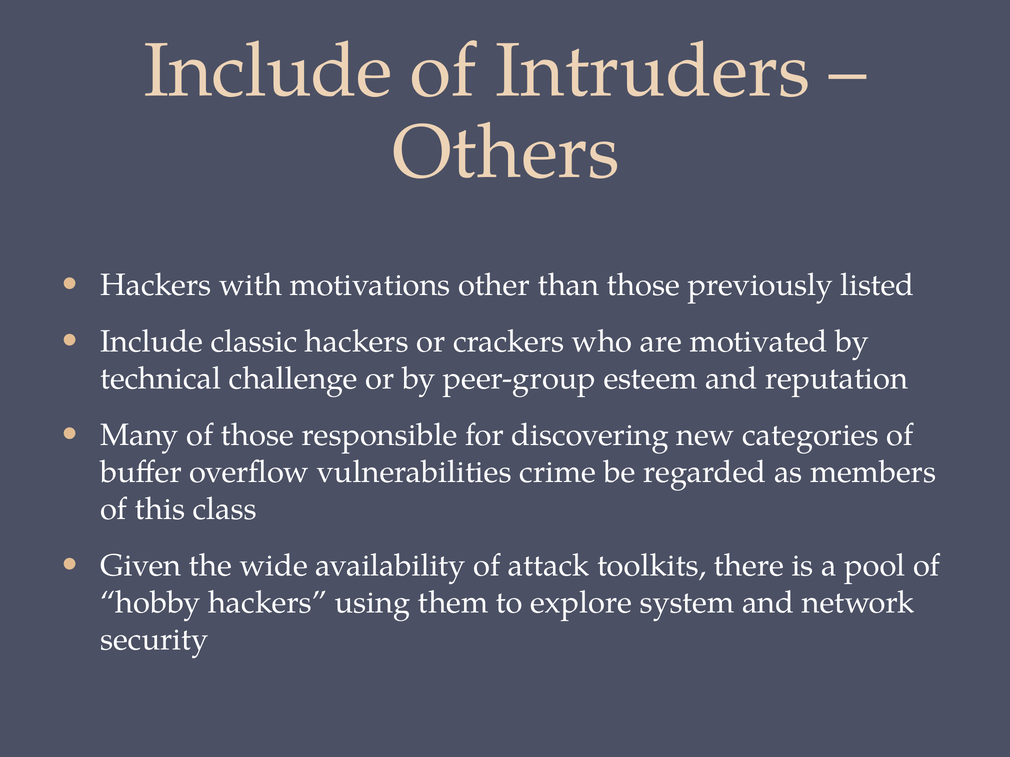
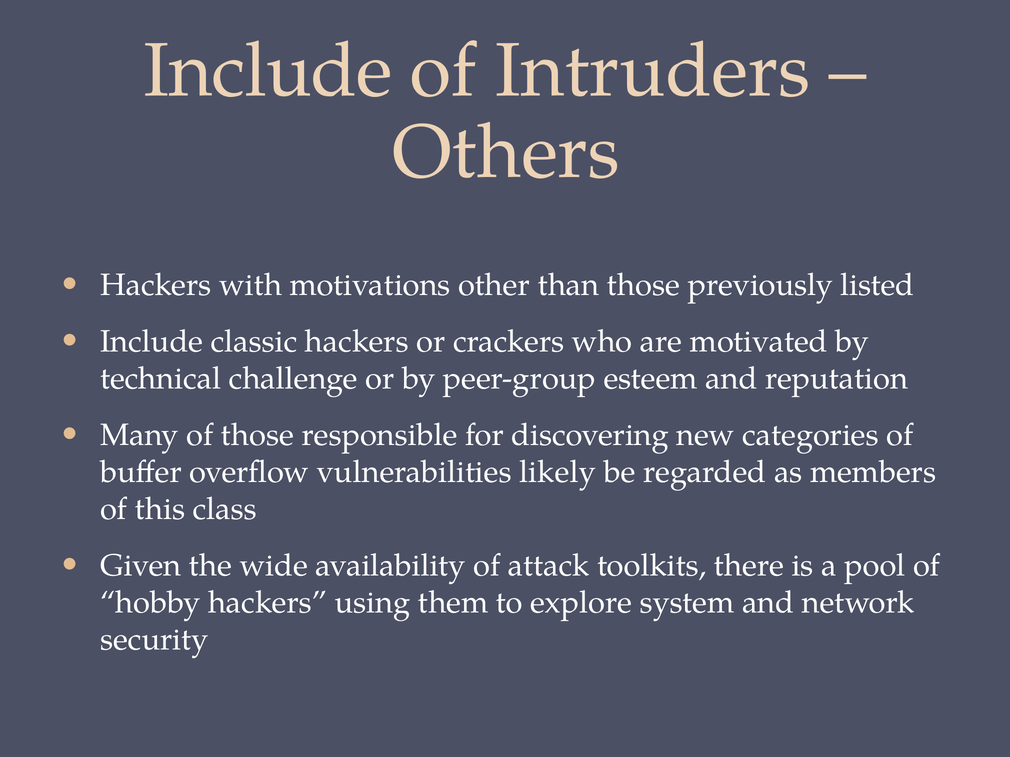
crime: crime -> likely
